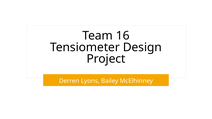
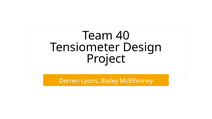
16: 16 -> 40
